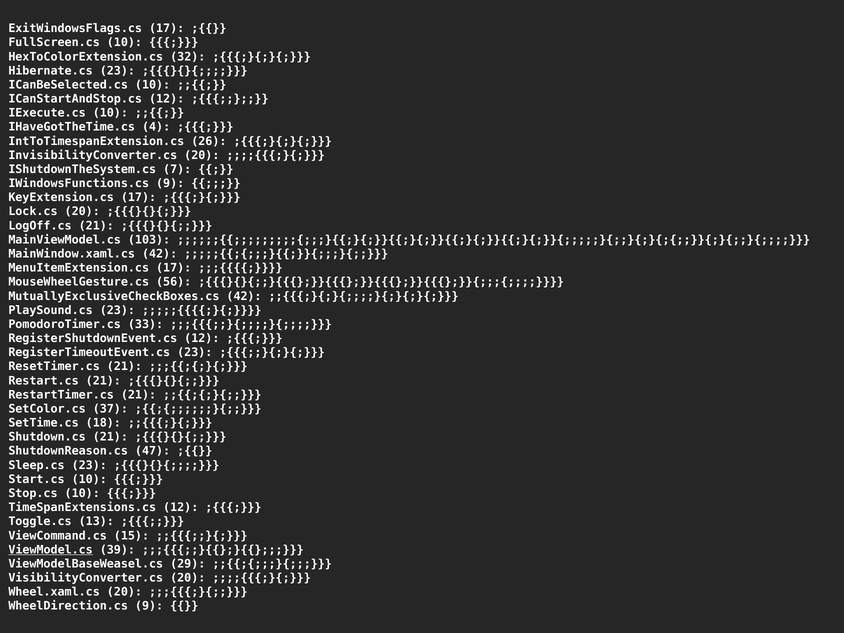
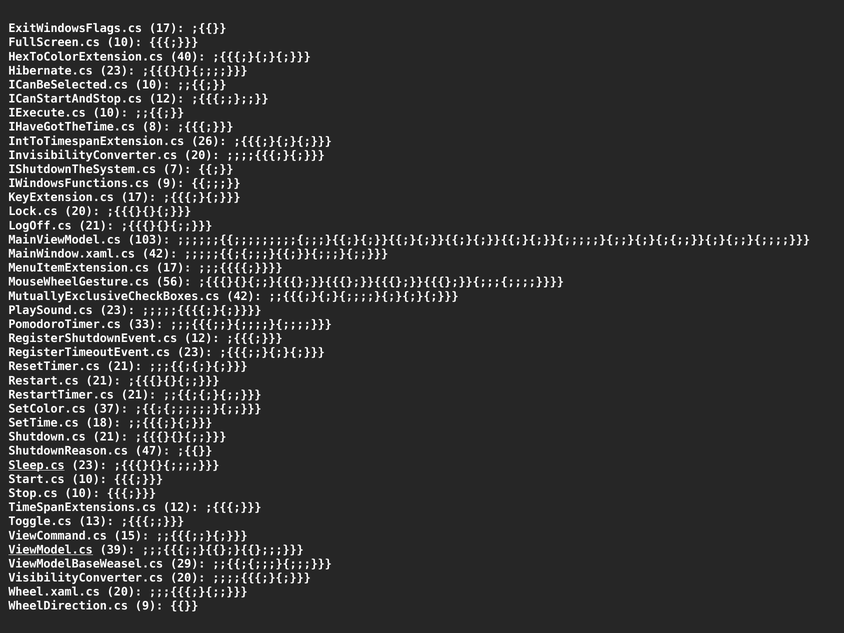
32: 32 -> 40
4: 4 -> 8
Sleep.cs underline: none -> present
